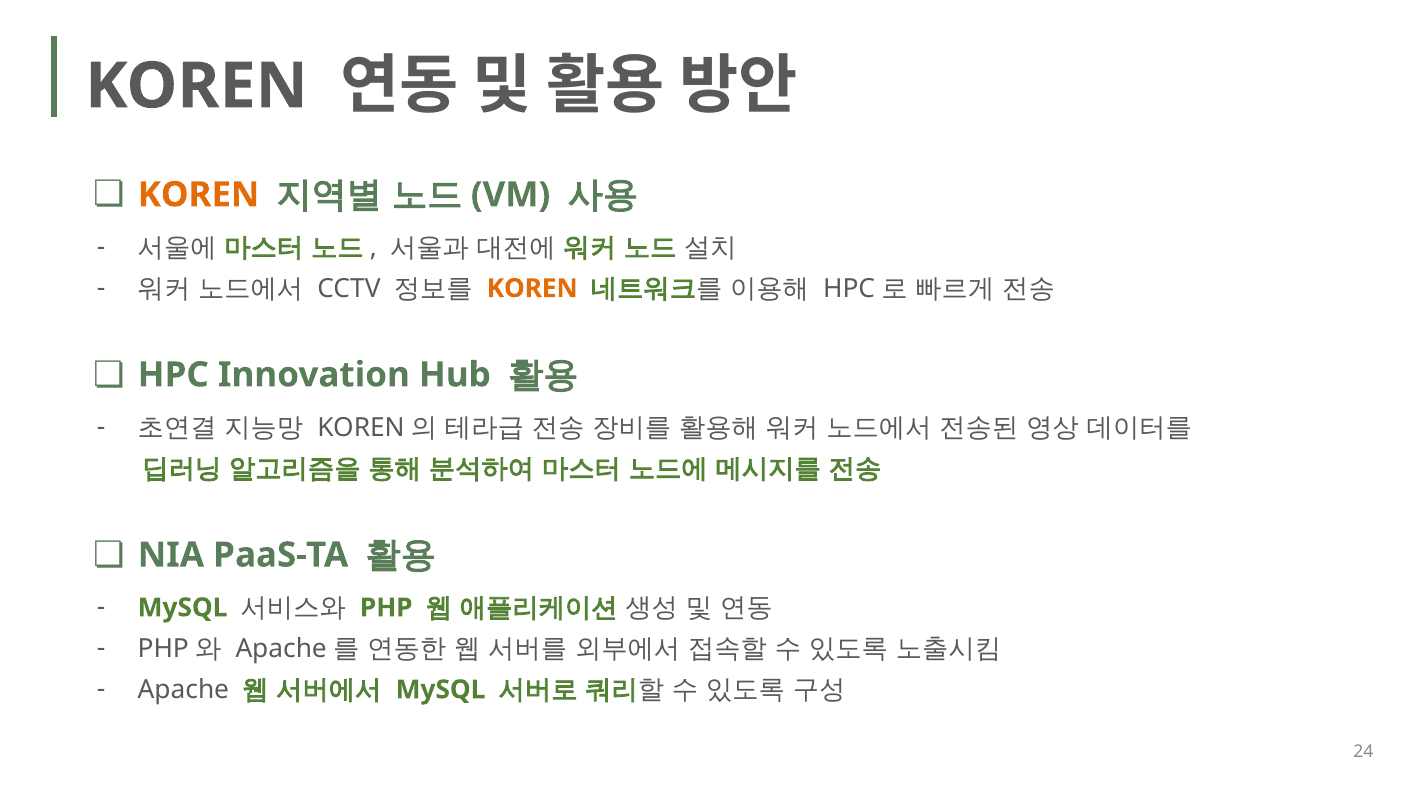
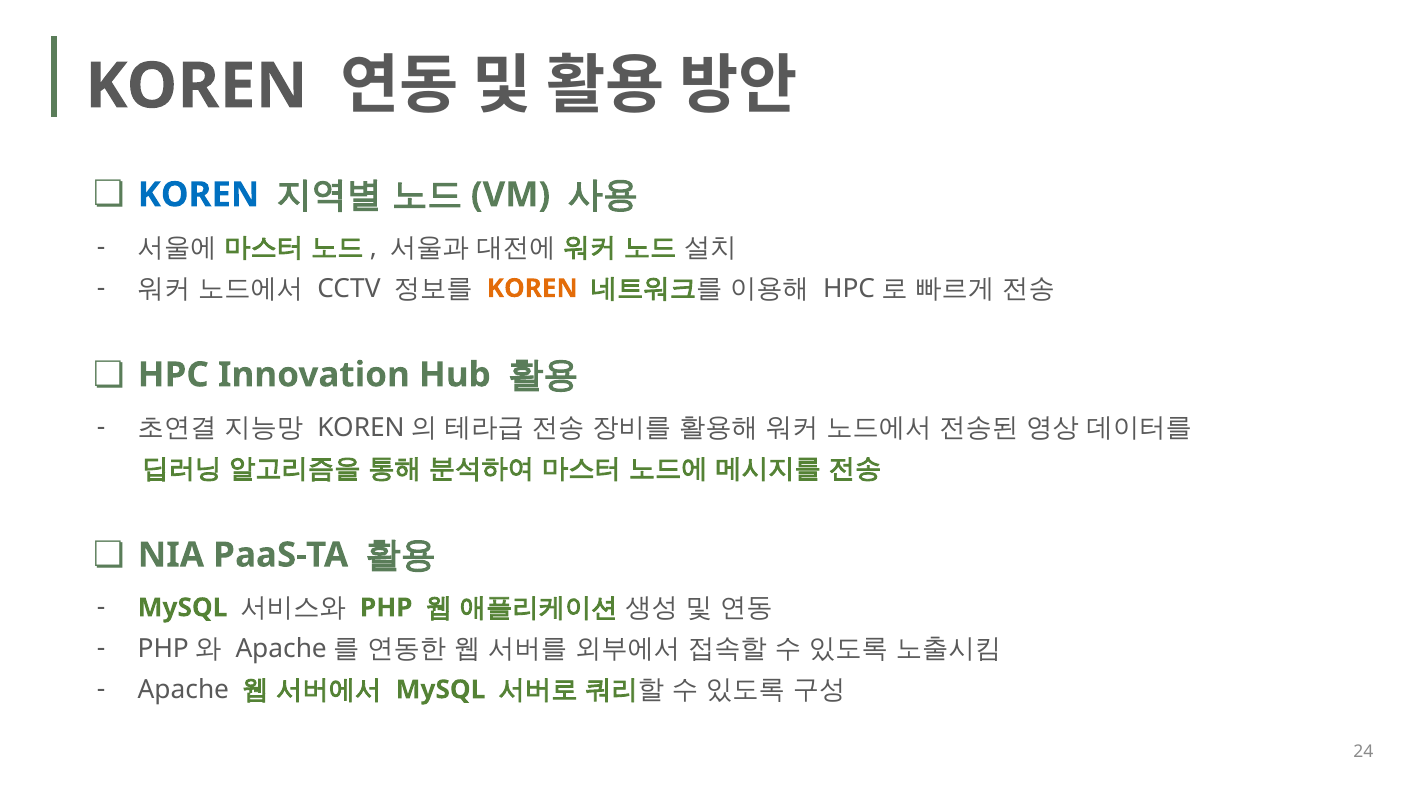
KOREN at (199, 195) colour: orange -> blue
